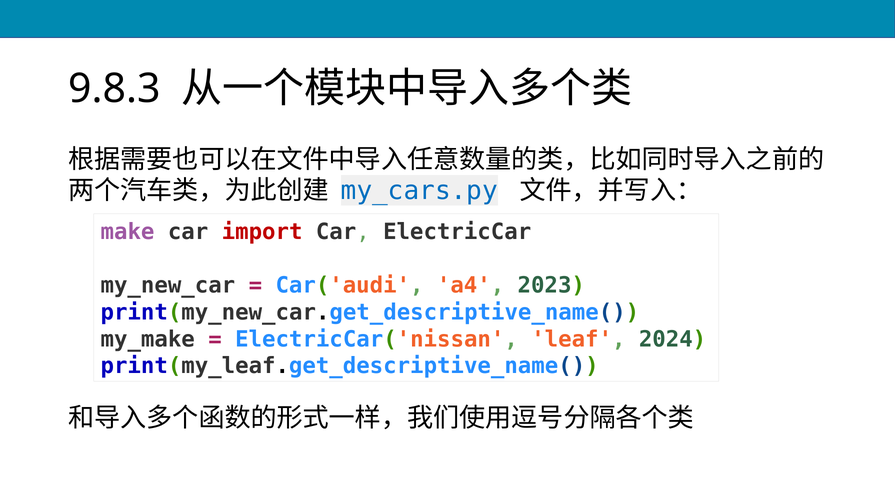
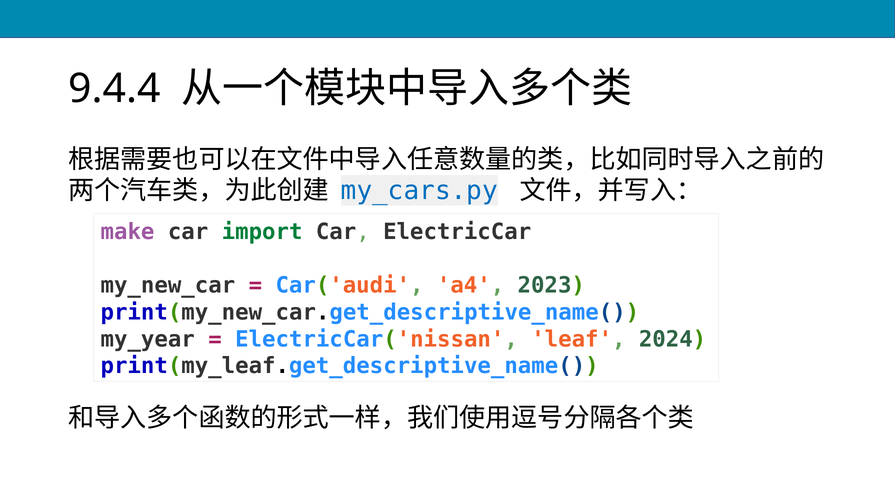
9.8.3: 9.8.3 -> 9.4.4
import colour: red -> green
my_make: my_make -> my_year
